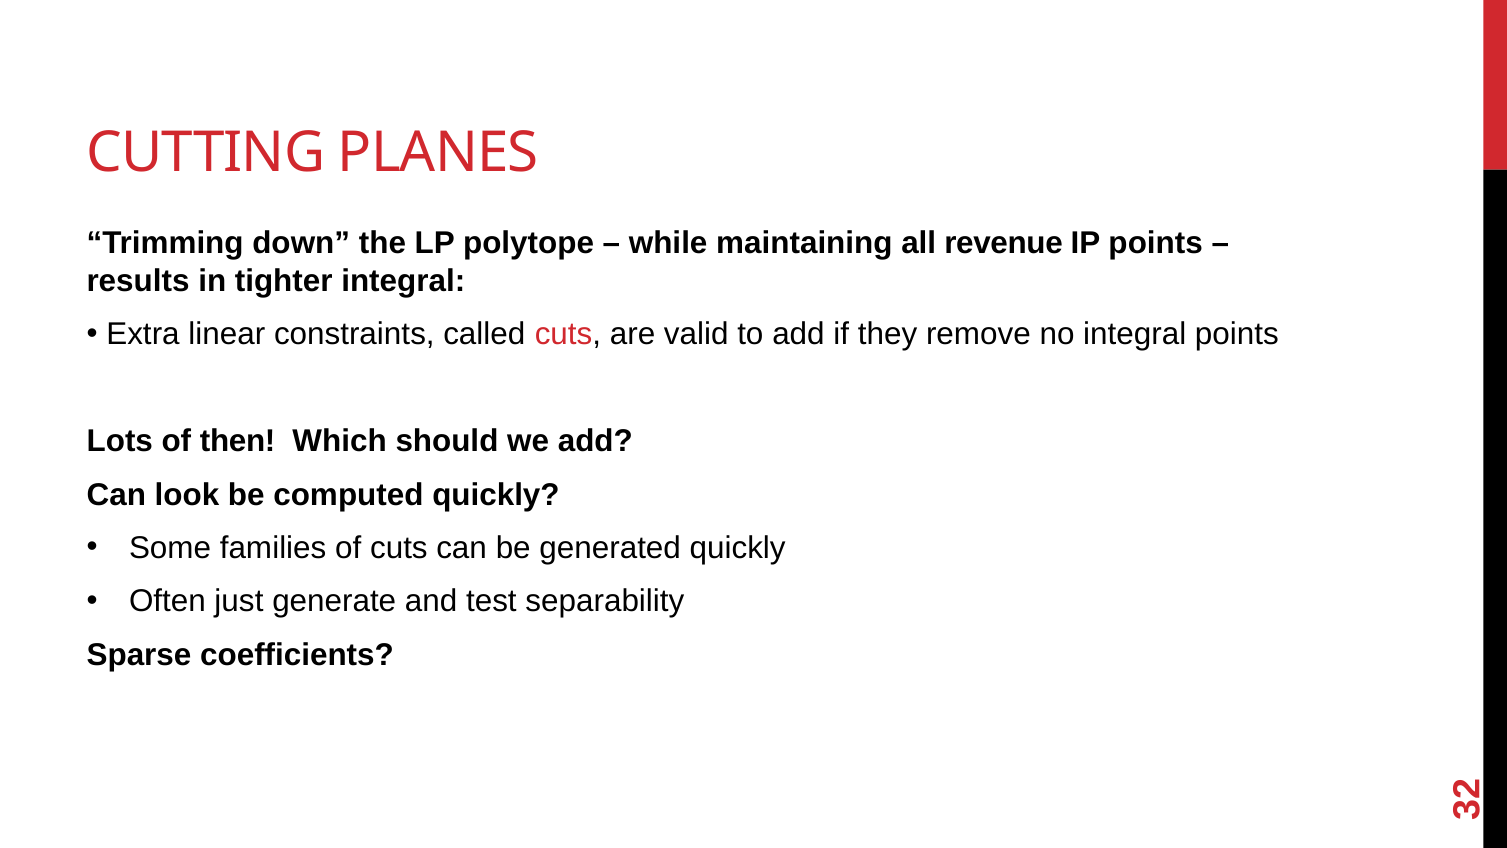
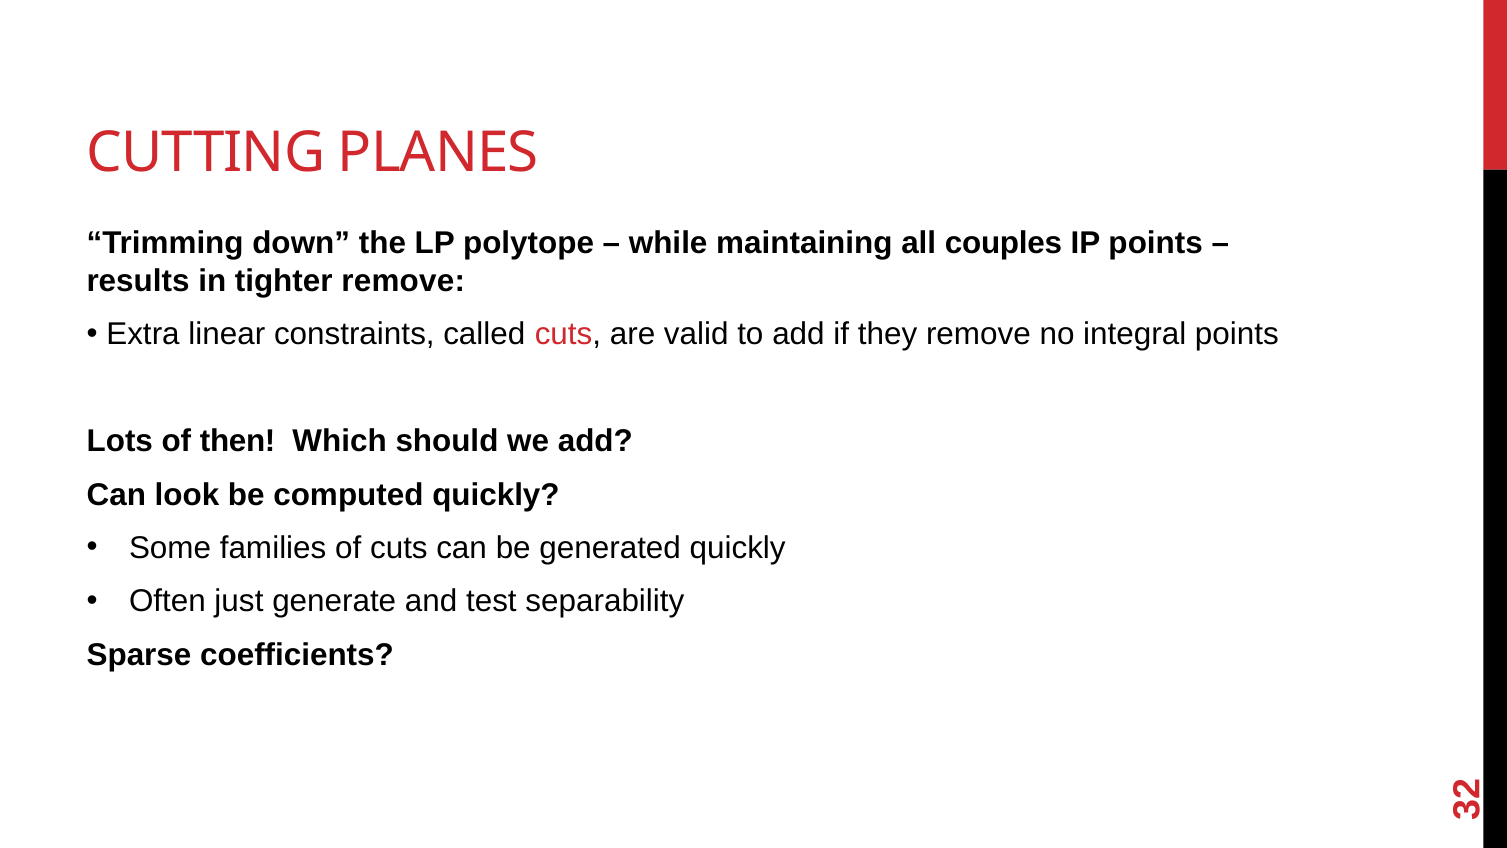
revenue: revenue -> couples
tighter integral: integral -> remove
